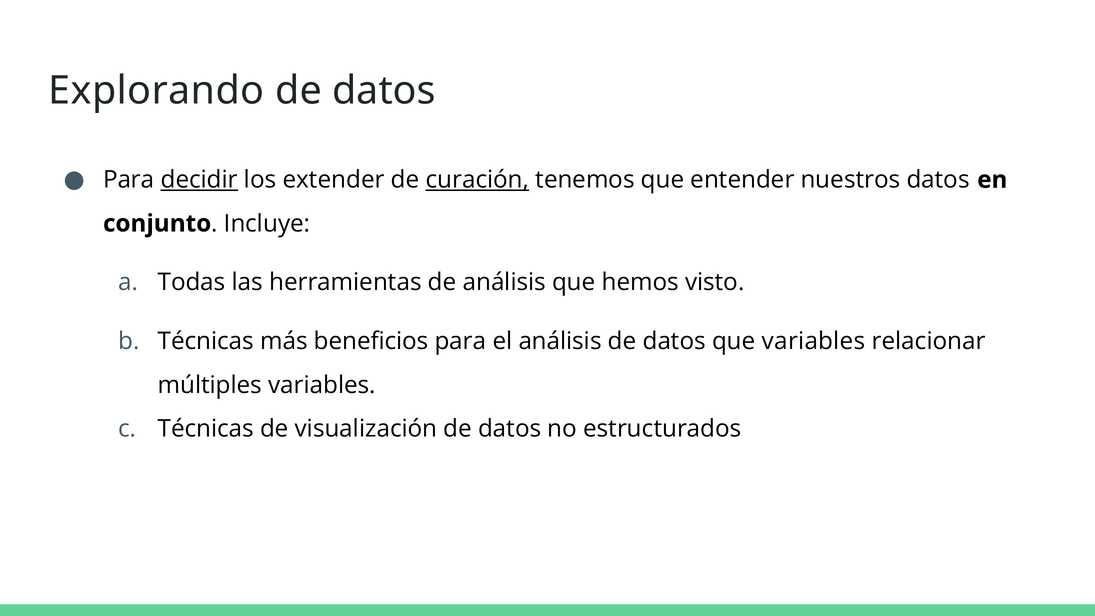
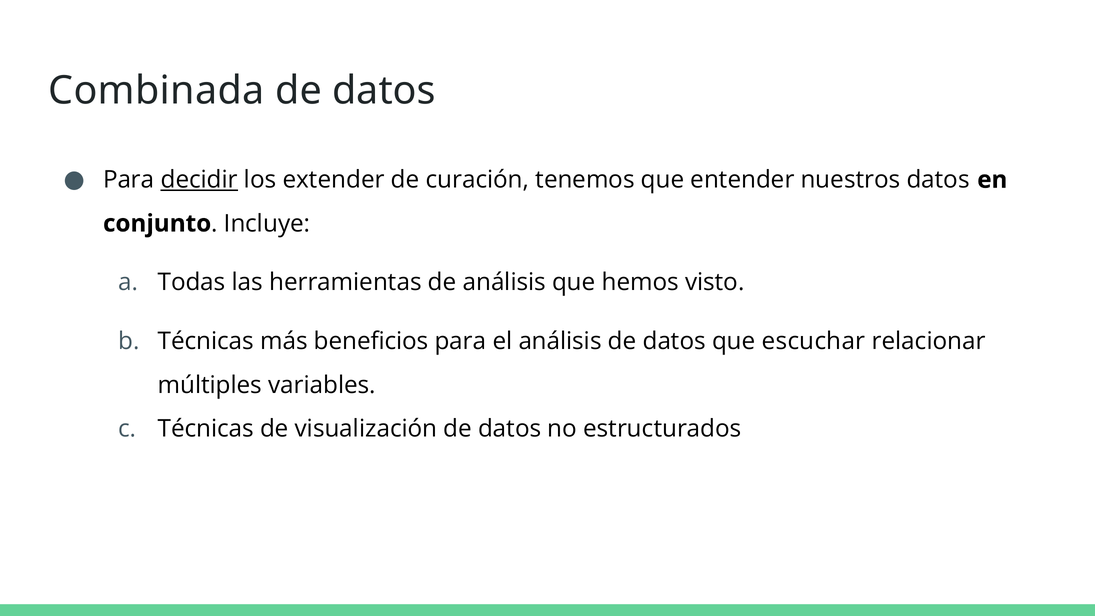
Explorando: Explorando -> Combinada
curación underline: present -> none
que variables: variables -> escuchar
